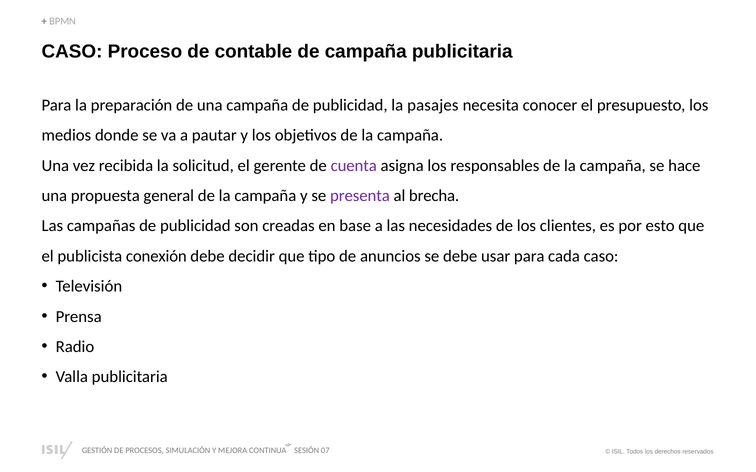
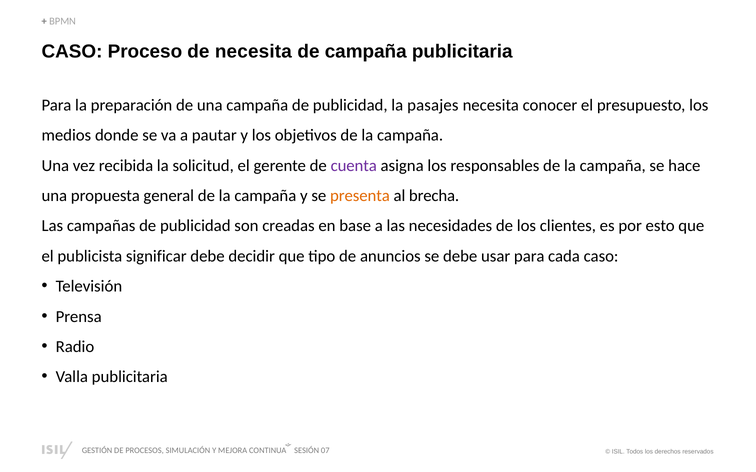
de contable: contable -> necesita
presenta colour: purple -> orange
conexión: conexión -> significar
